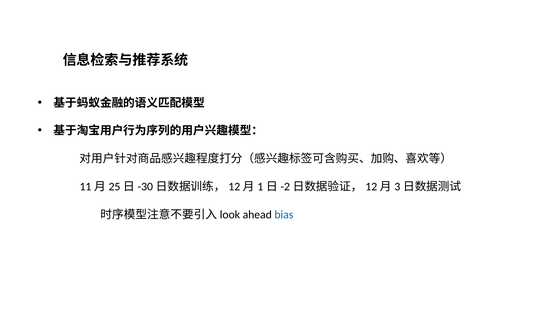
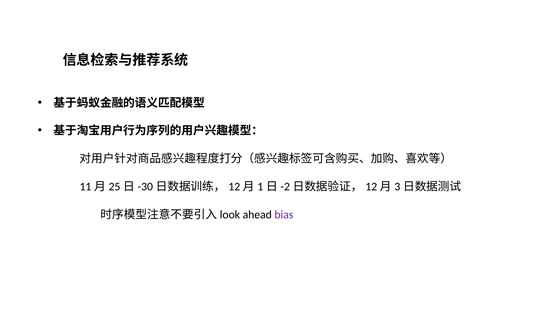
bias colour: blue -> purple
